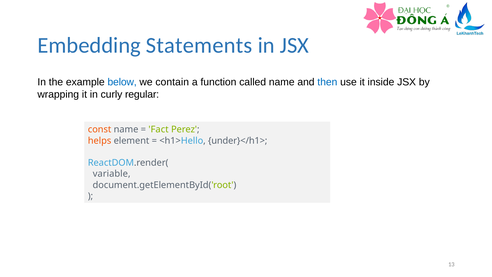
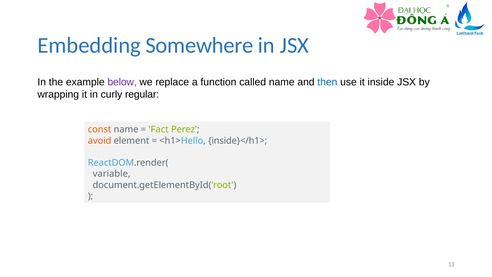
Statements: Statements -> Somewhere
below colour: blue -> purple
contain: contain -> replace
helps: helps -> avoid
under}</h1>: under}</h1> -> inside}</h1>
